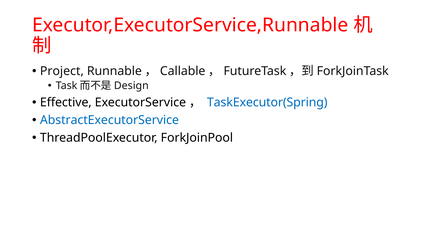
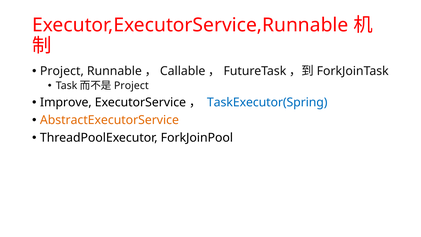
Design at (131, 86): Design -> Project
Effective: Effective -> Improve
AbstractExecutorService colour: blue -> orange
